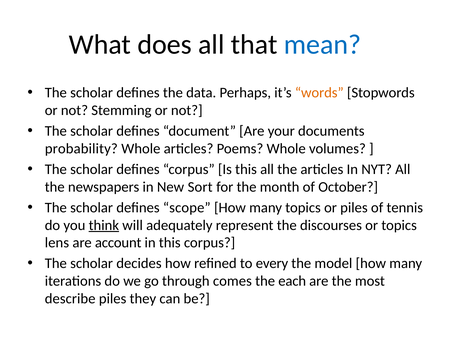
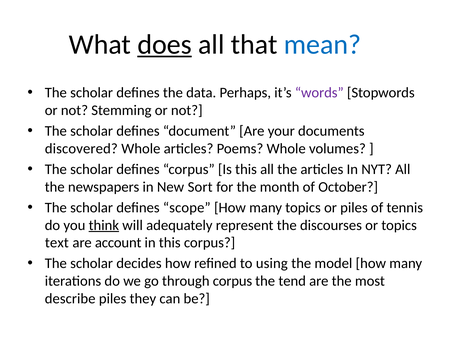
does underline: none -> present
words colour: orange -> purple
probability: probability -> discovered
lens: lens -> text
every: every -> using
through comes: comes -> corpus
each: each -> tend
